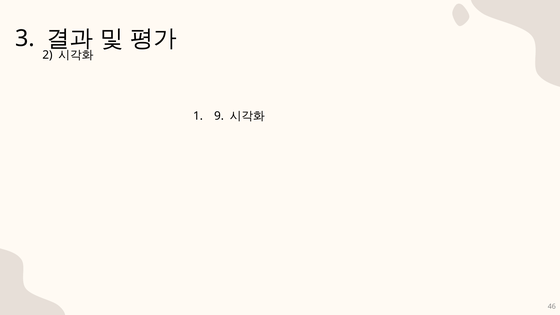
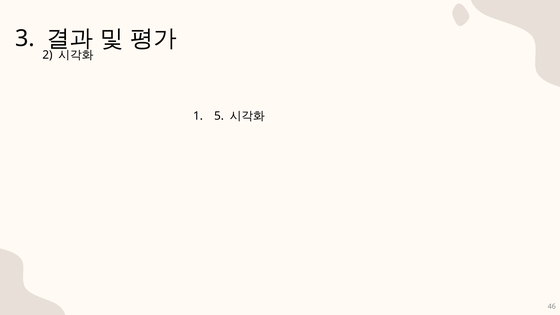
9: 9 -> 5
